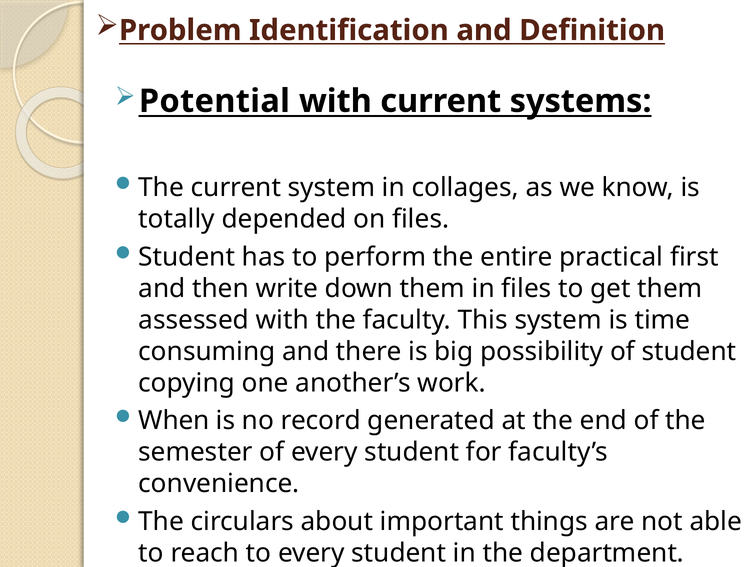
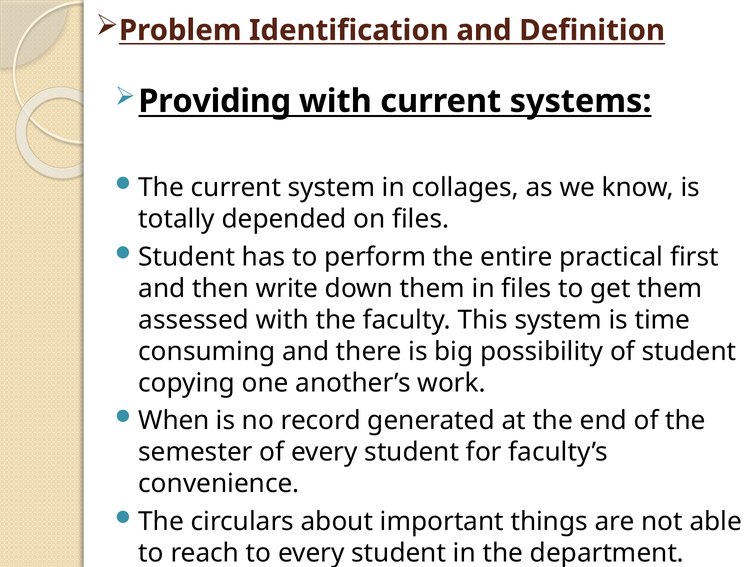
Potential: Potential -> Providing
